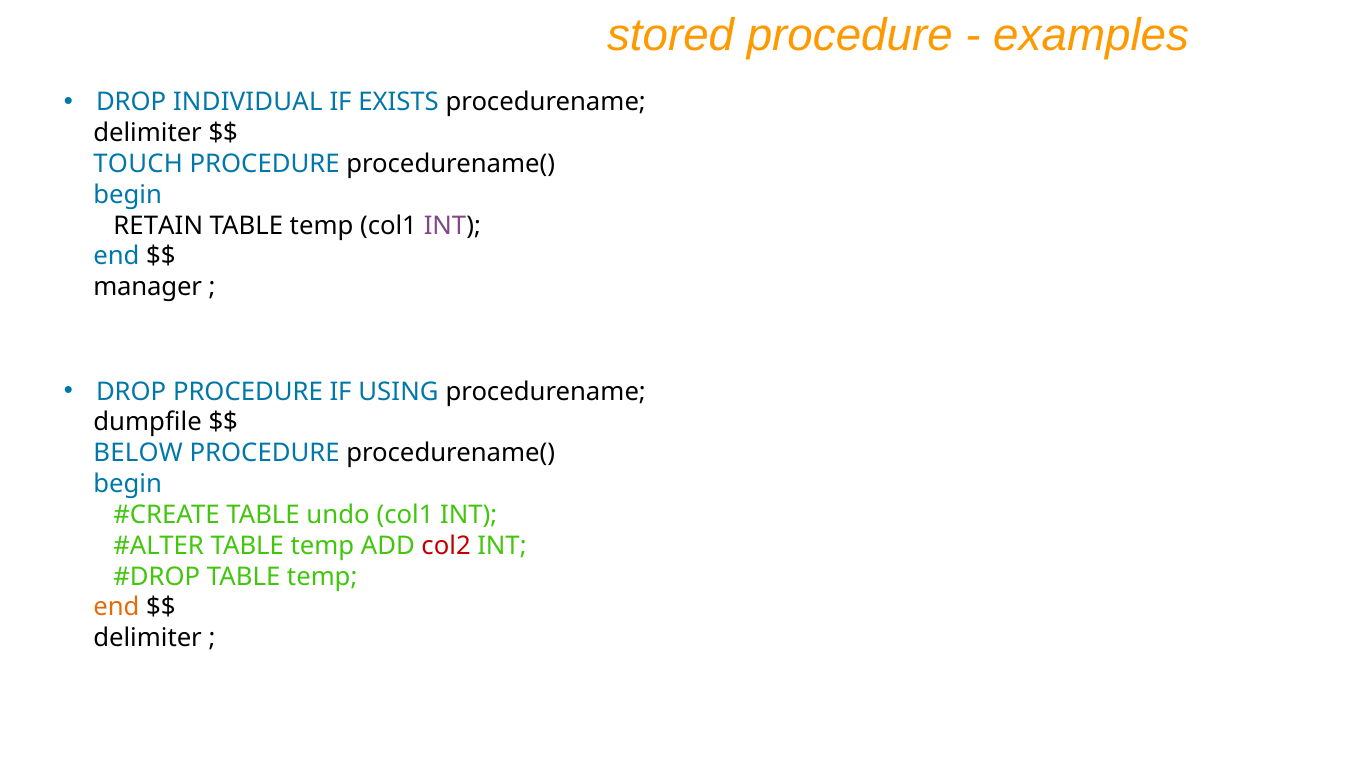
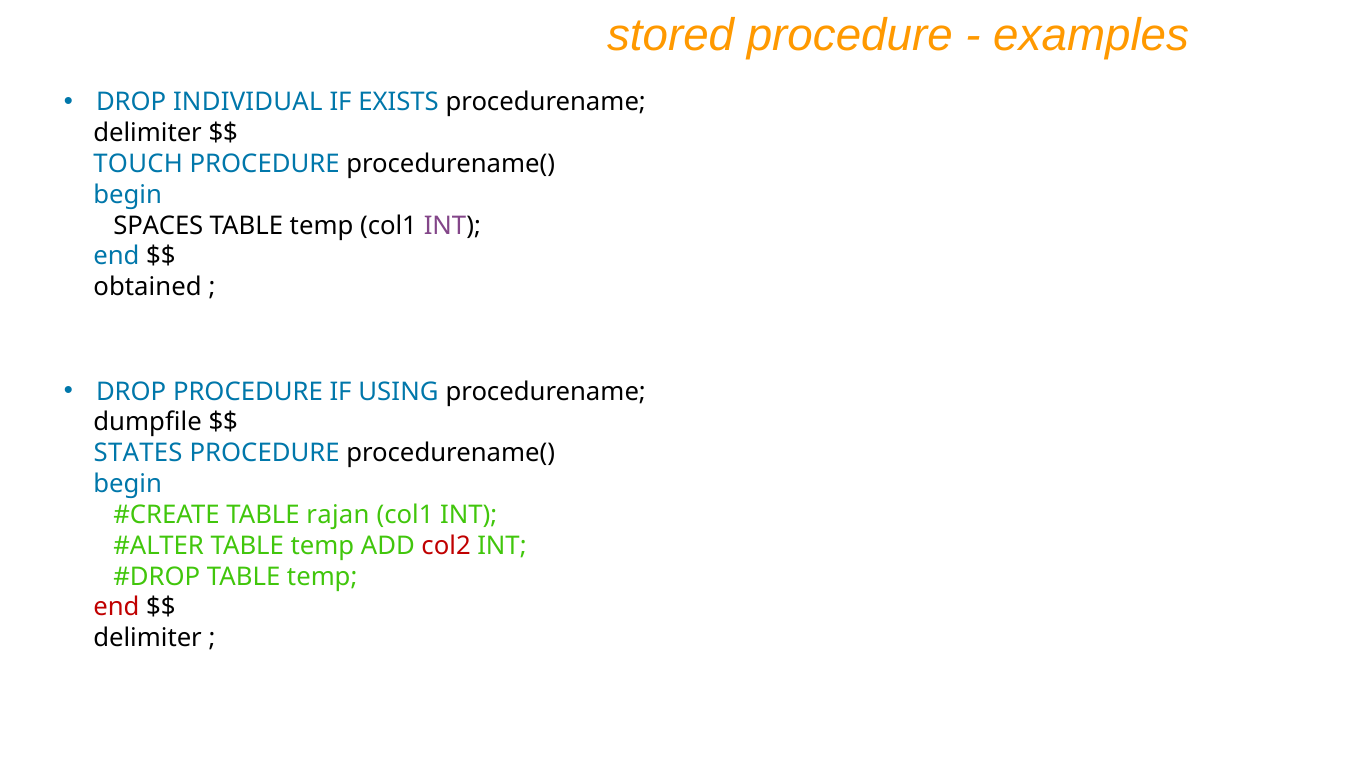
RETAIN: RETAIN -> SPACES
manager: manager -> obtained
BELOW: BELOW -> STATES
undo: undo -> rajan
end at (116, 608) colour: orange -> red
